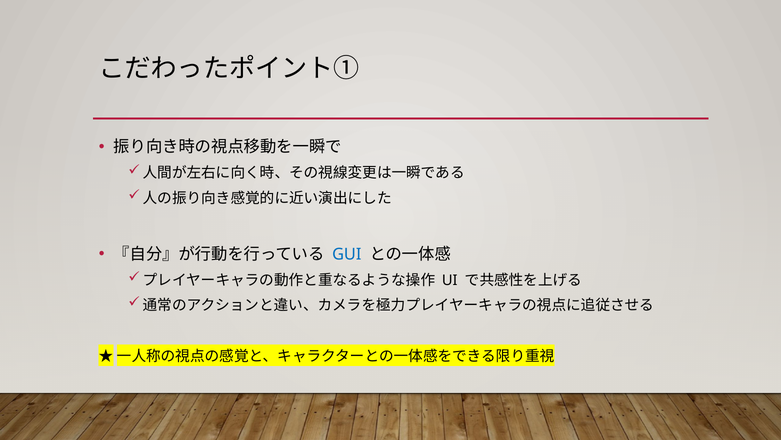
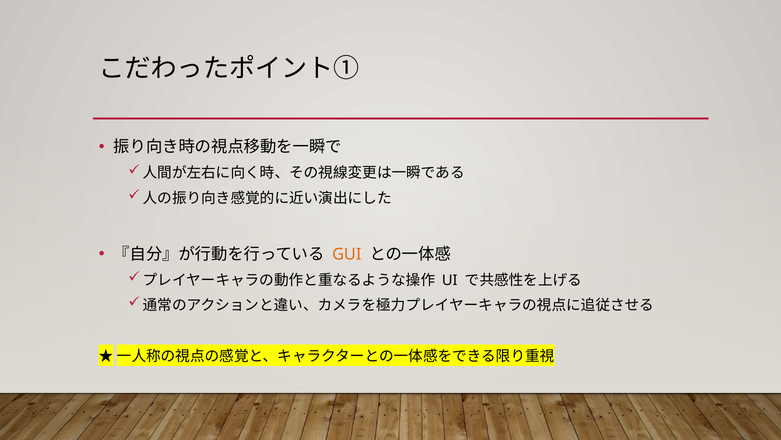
GUI colour: blue -> orange
